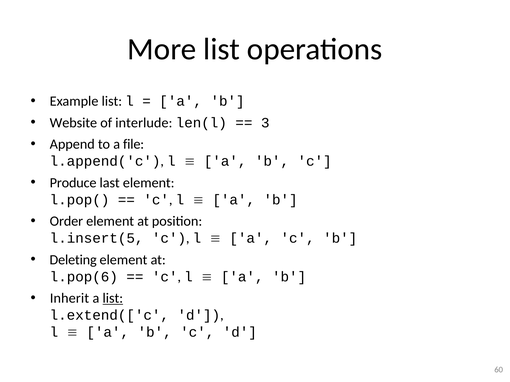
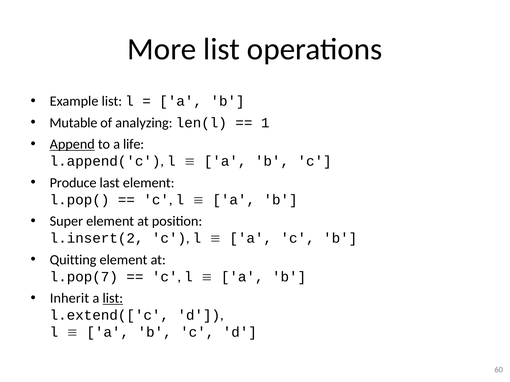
Website: Website -> Mutable
interlude: interlude -> analyzing
3: 3 -> 1
Append underline: none -> present
file: file -> life
Order: Order -> Super
l.insert(5: l.insert(5 -> l.insert(2
Deleting: Deleting -> Quitting
l.pop(6: l.pop(6 -> l.pop(7
